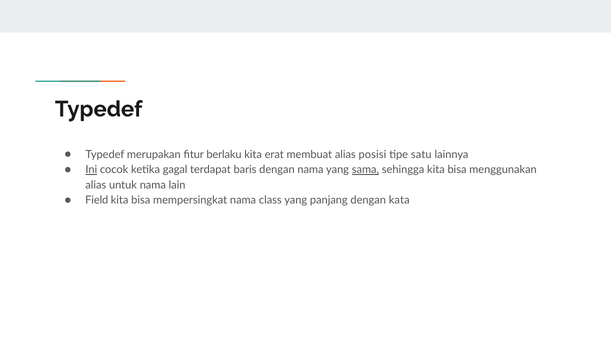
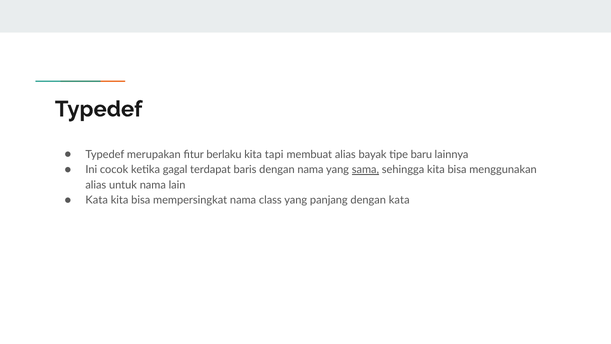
erat: erat -> tapi
posisi: posisi -> bayak
satu: satu -> baru
Ini underline: present -> none
Field at (97, 200): Field -> Kata
